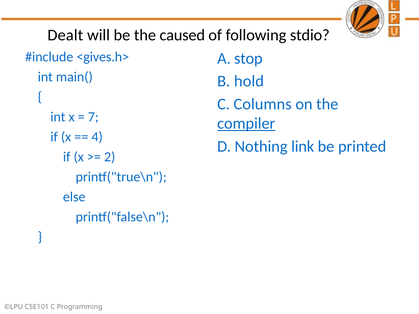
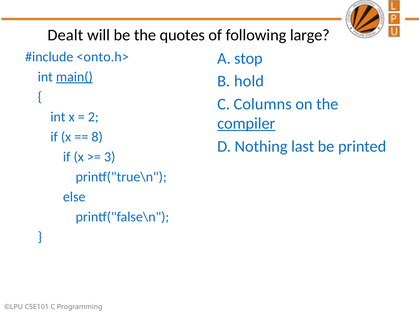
caused: caused -> quotes
stdio: stdio -> large
<gives.h>: <gives.h> -> <onto.h>
main( underline: none -> present
7: 7 -> 2
4: 4 -> 8
link: link -> last
2: 2 -> 3
